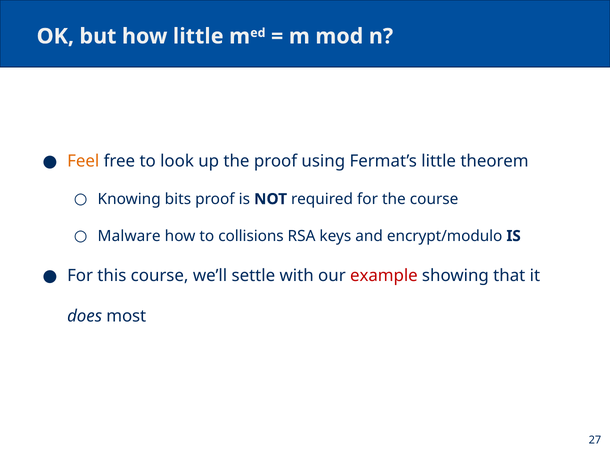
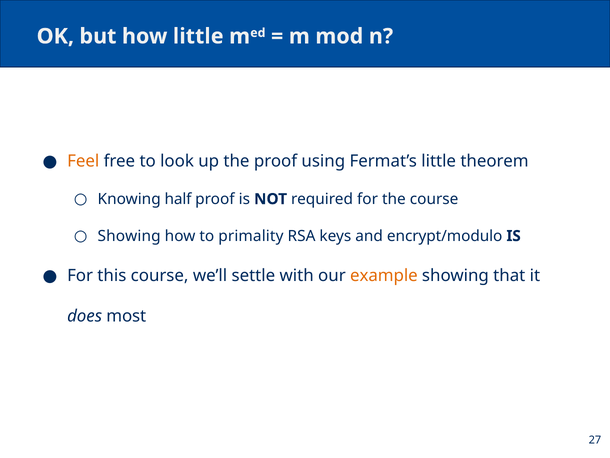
bits: bits -> half
Malware at (129, 236): Malware -> Showing
collisions: collisions -> primality
example colour: red -> orange
